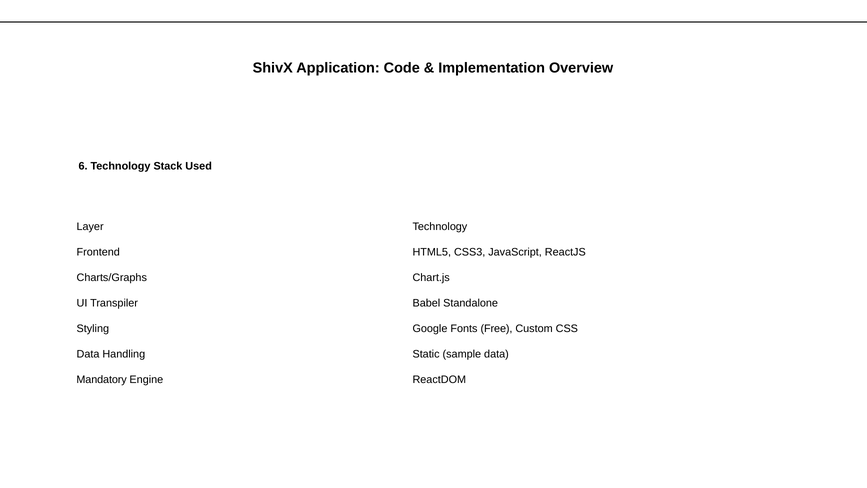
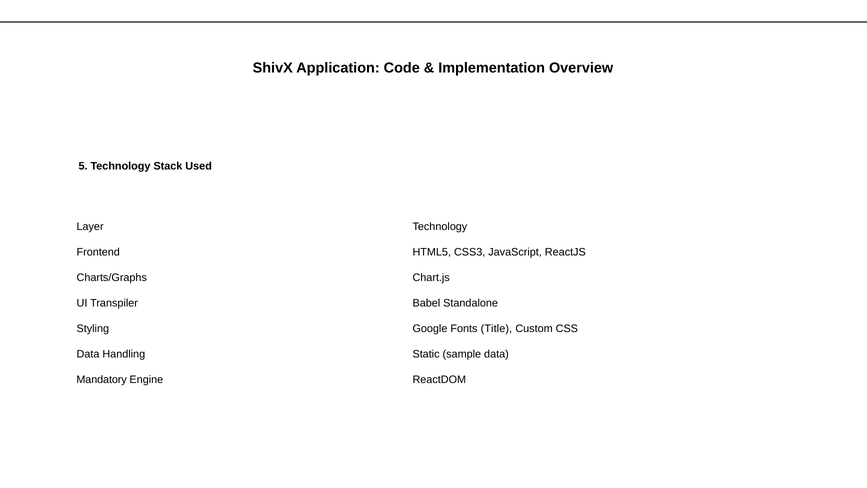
6: 6 -> 5
Free: Free -> Title
